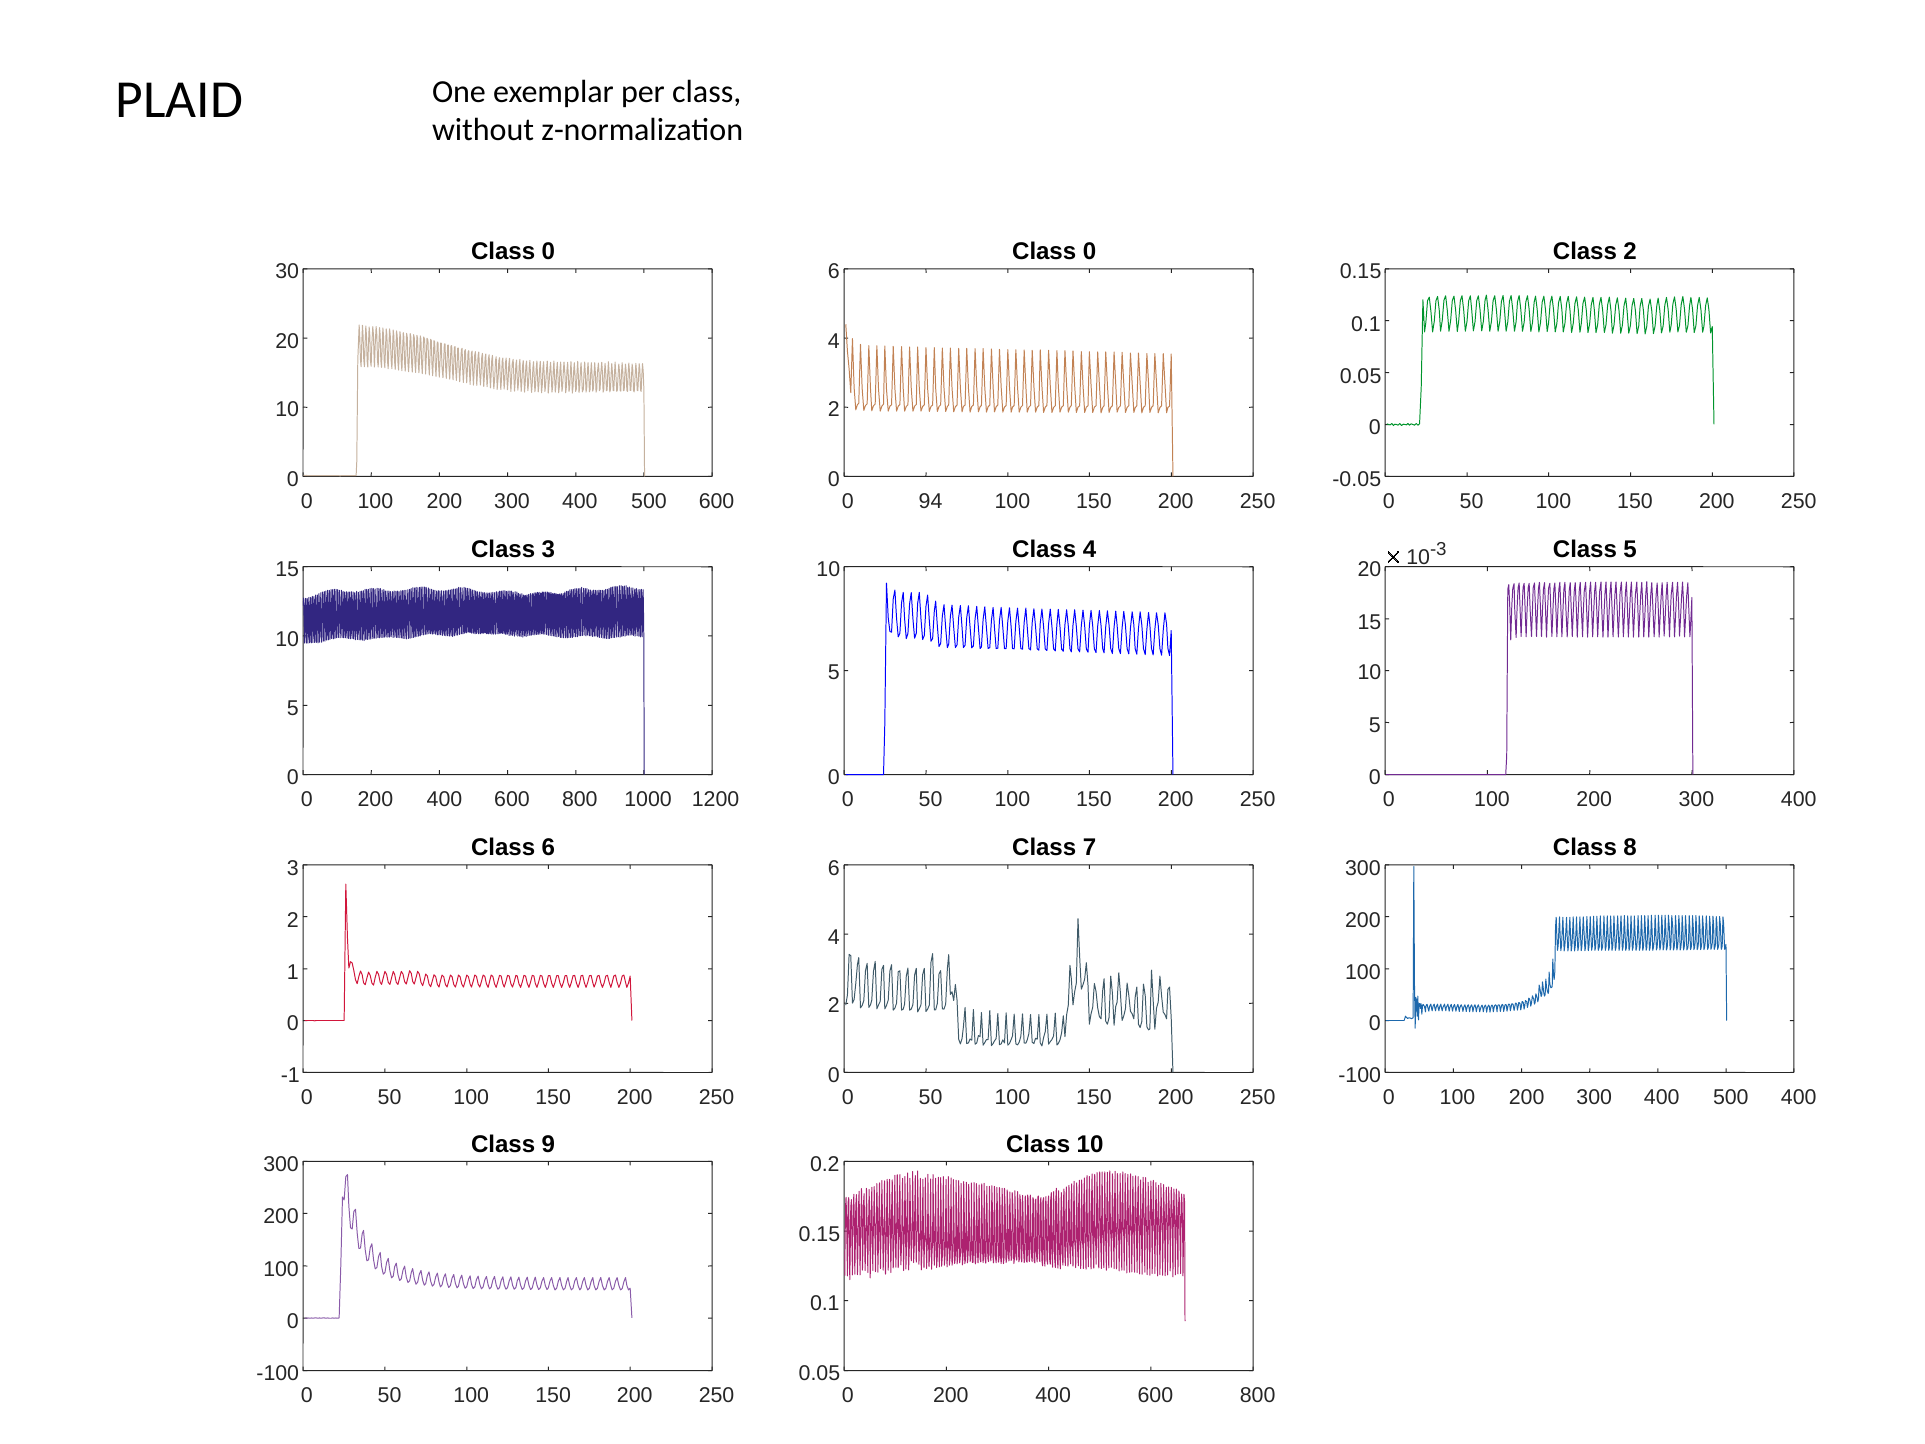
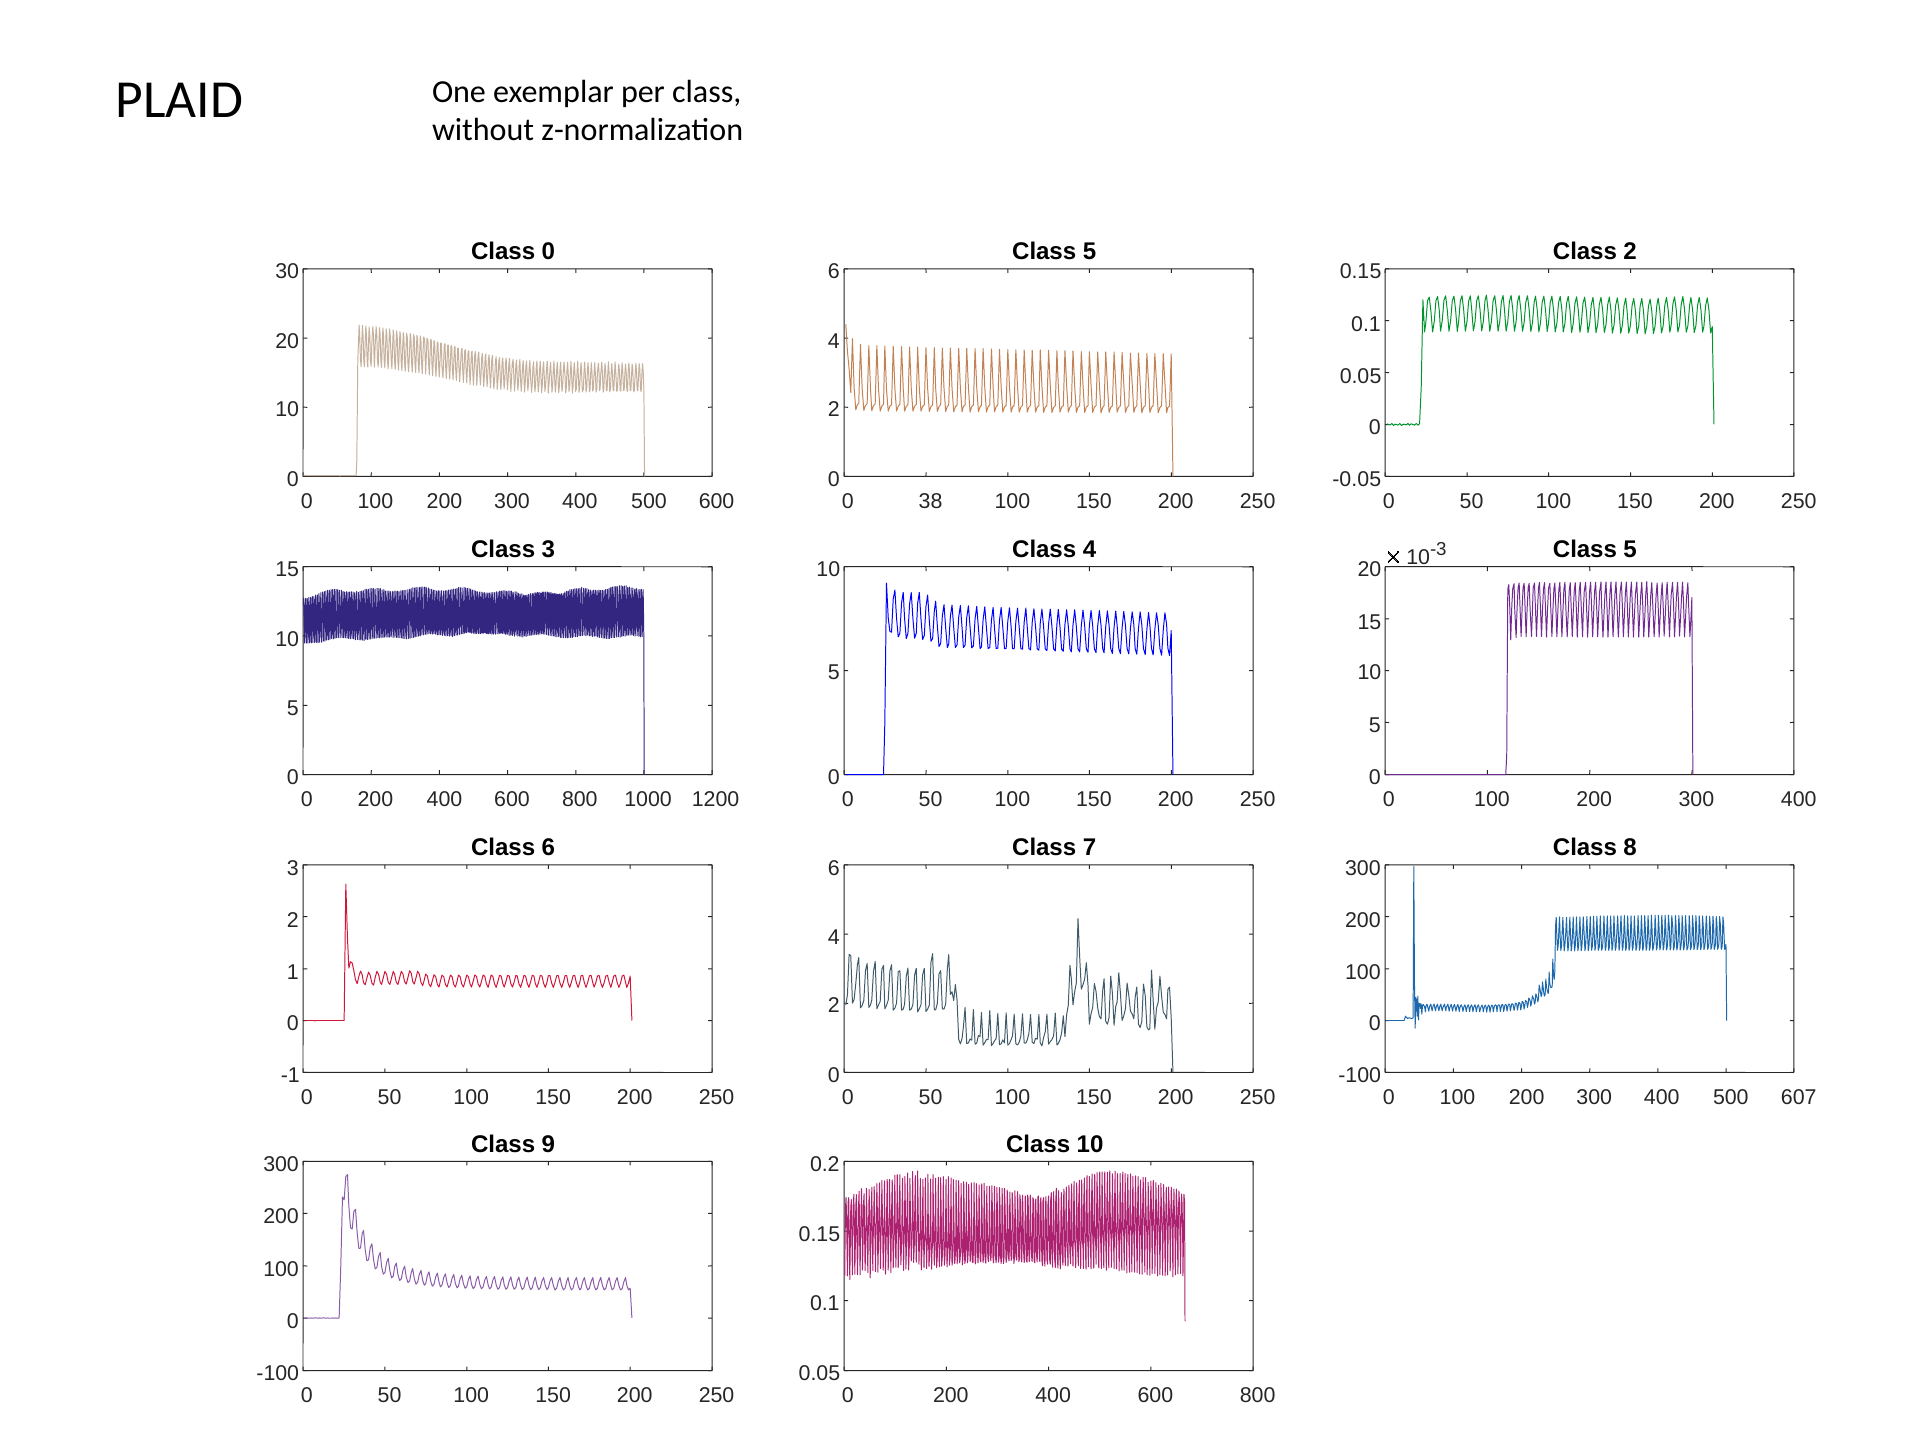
0 at (1089, 251): 0 -> 5
94: 94 -> 38
500 400: 400 -> 607
